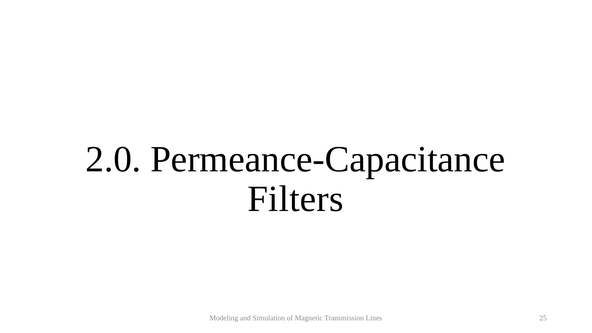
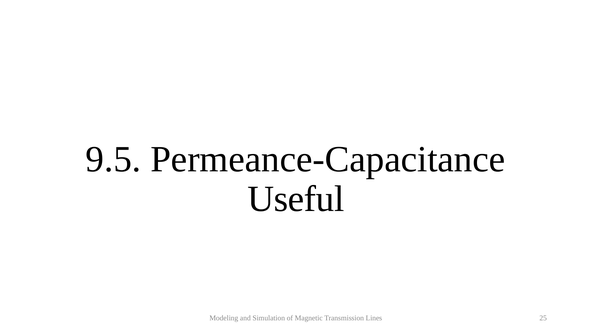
2.0: 2.0 -> 9.5
Filters: Filters -> Useful
